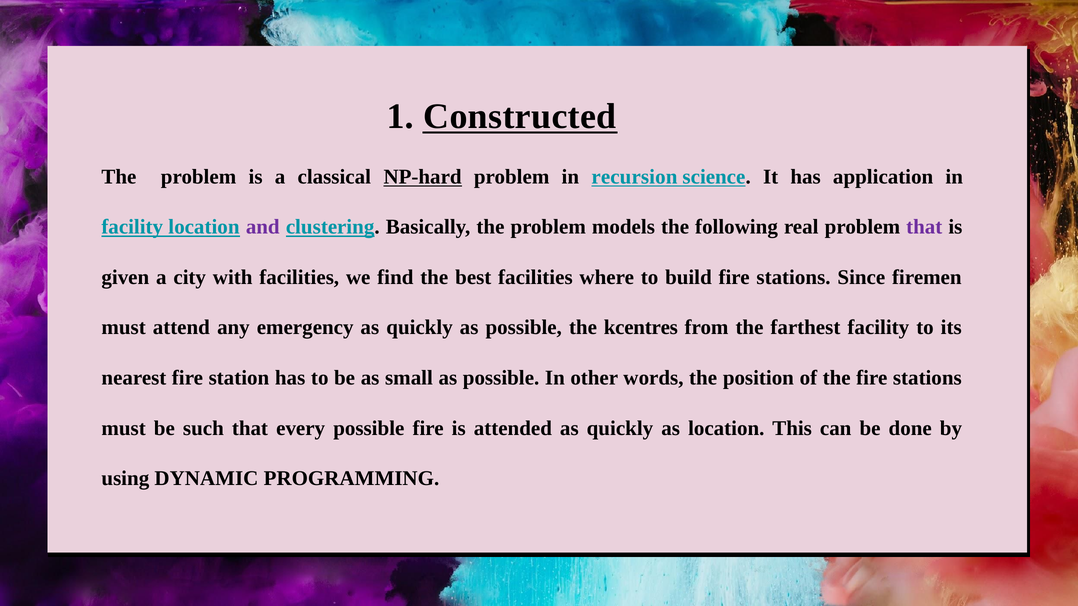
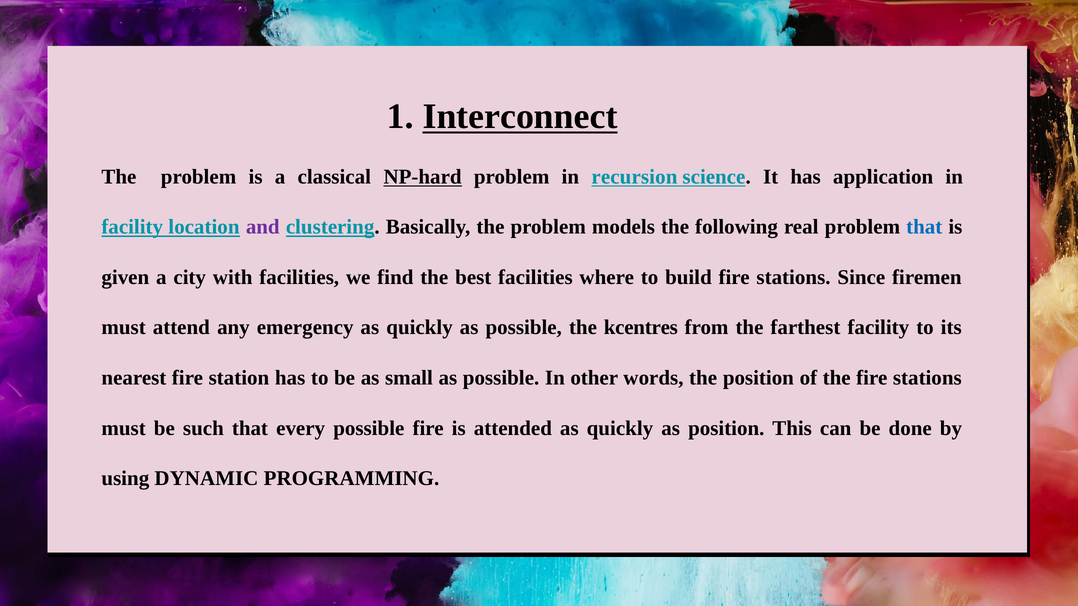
Constructed: Constructed -> Interconnect
that at (924, 227) colour: purple -> blue
as location: location -> position
